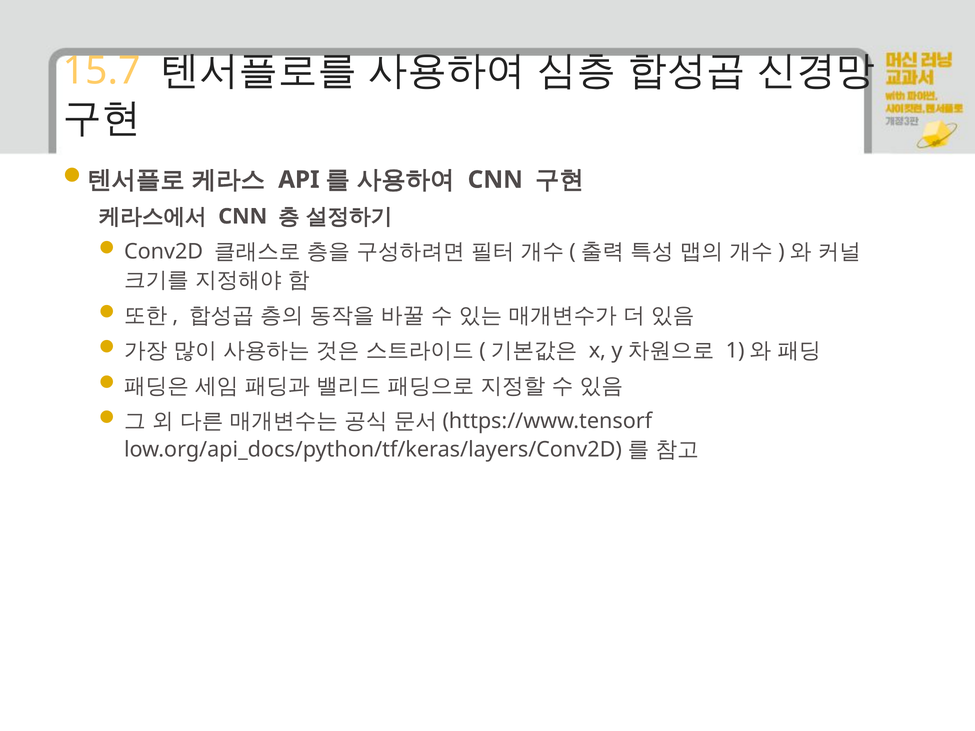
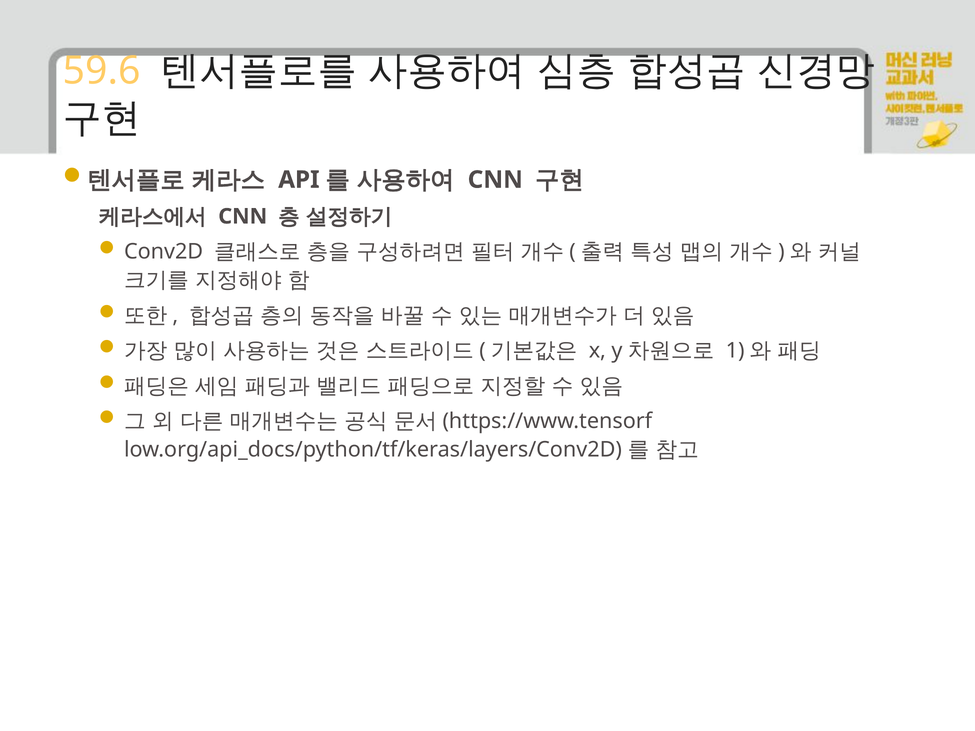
15.7: 15.7 -> 59.6
